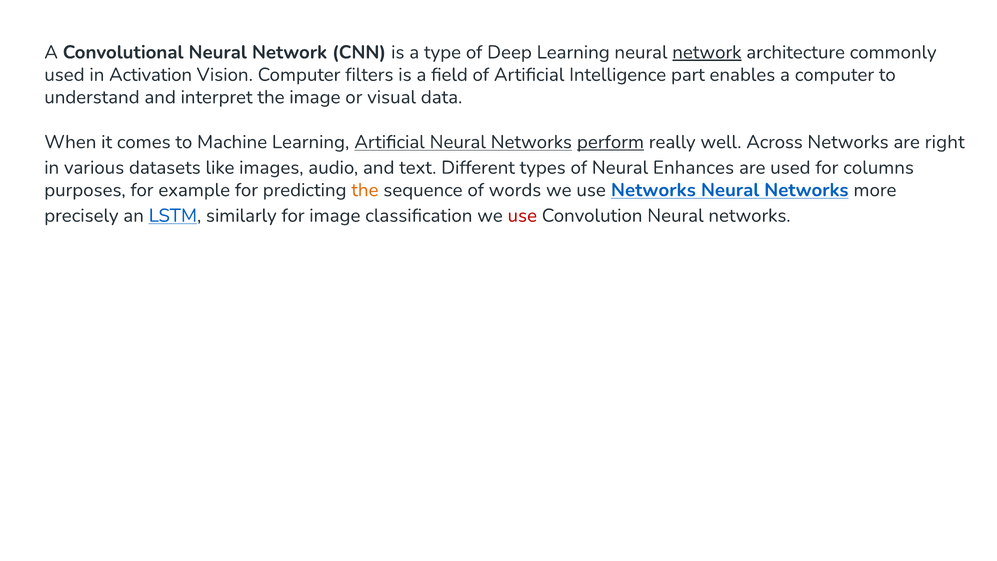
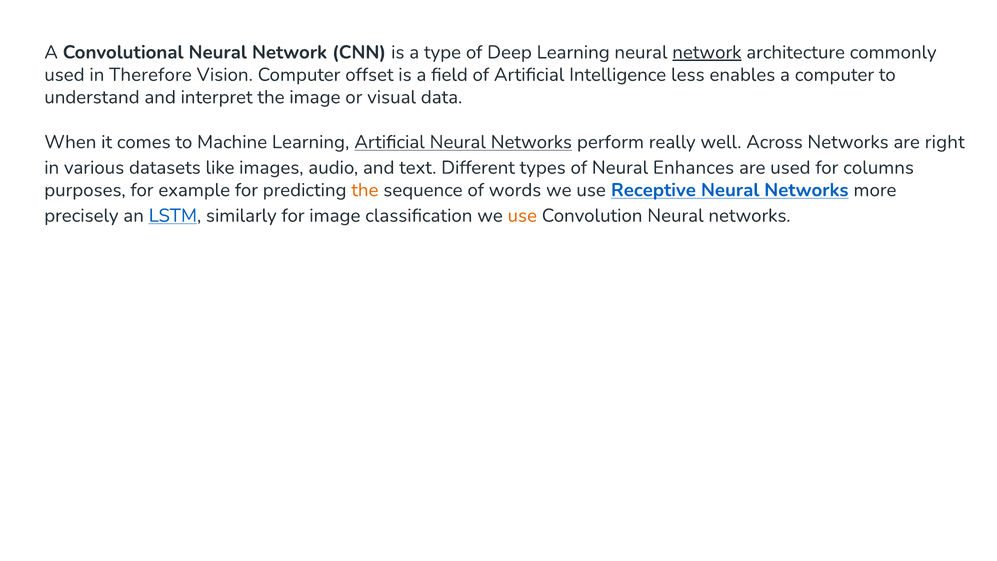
Activation: Activation -> Therefore
filters: filters -> offset
part: part -> less
perform underline: present -> none
use Networks: Networks -> Receptive
use at (522, 216) colour: red -> orange
